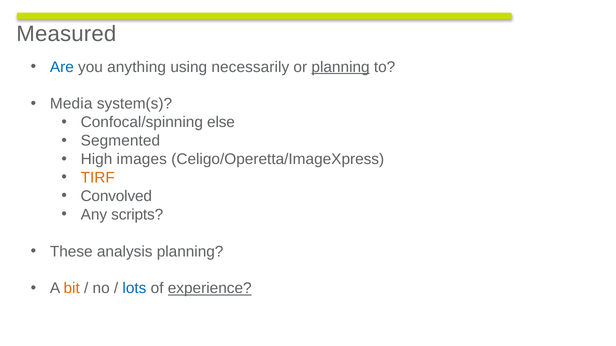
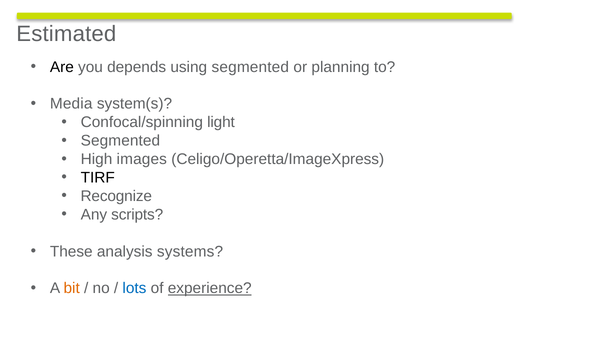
Measured: Measured -> Estimated
Are colour: blue -> black
anything: anything -> depends
using necessarily: necessarily -> segmented
planning at (341, 67) underline: present -> none
else: else -> light
TIRF colour: orange -> black
Convolved: Convolved -> Recognize
analysis planning: planning -> systems
